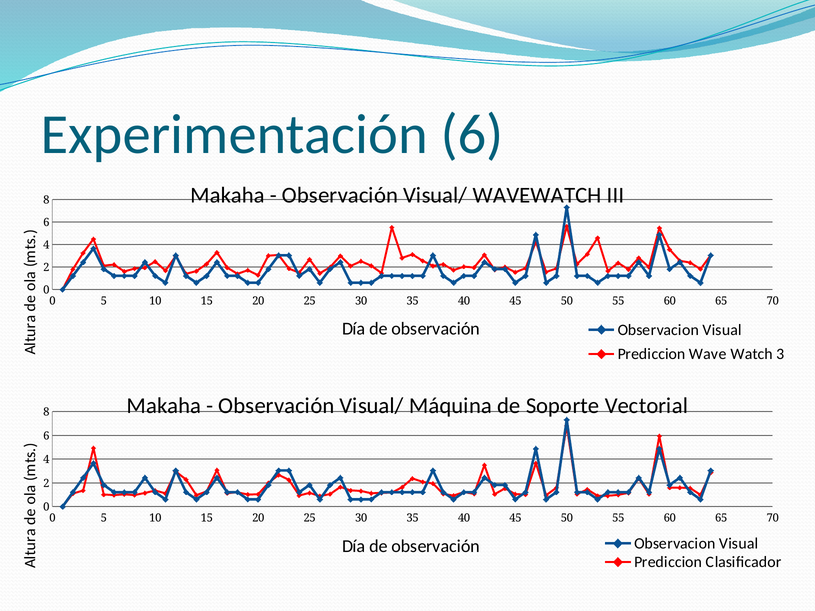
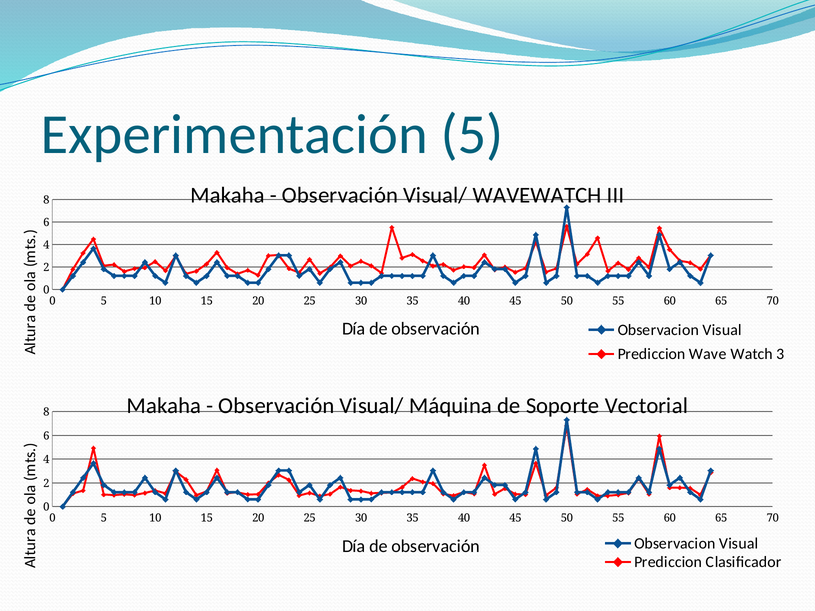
Experimentación 6: 6 -> 5
